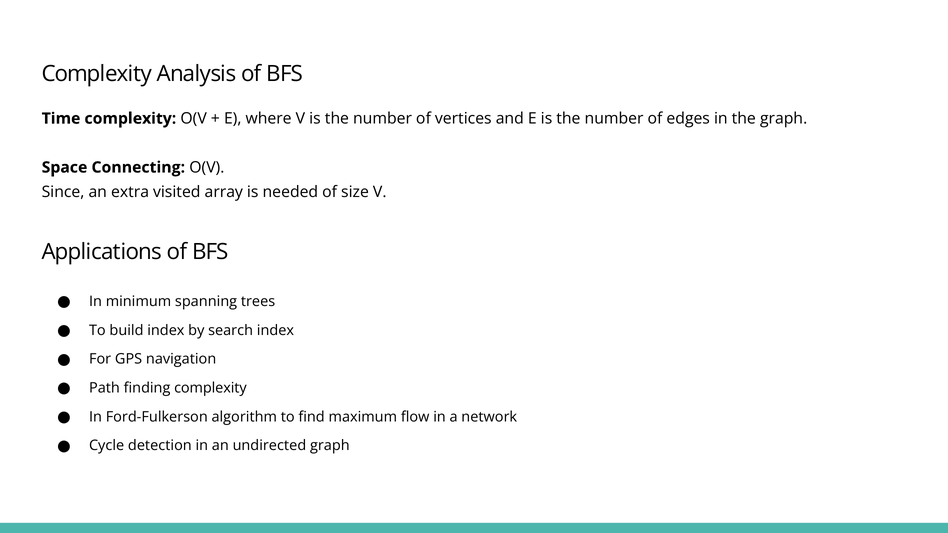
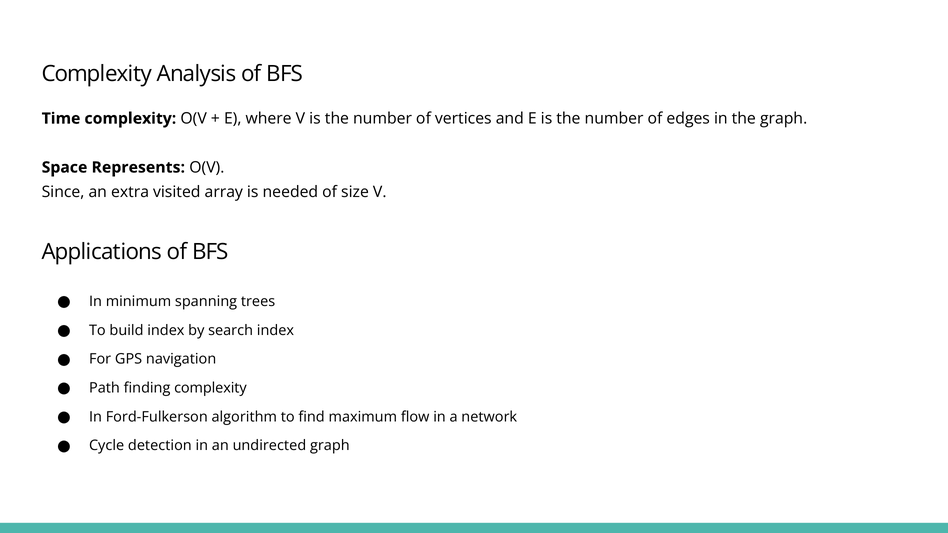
Connecting: Connecting -> Represents
